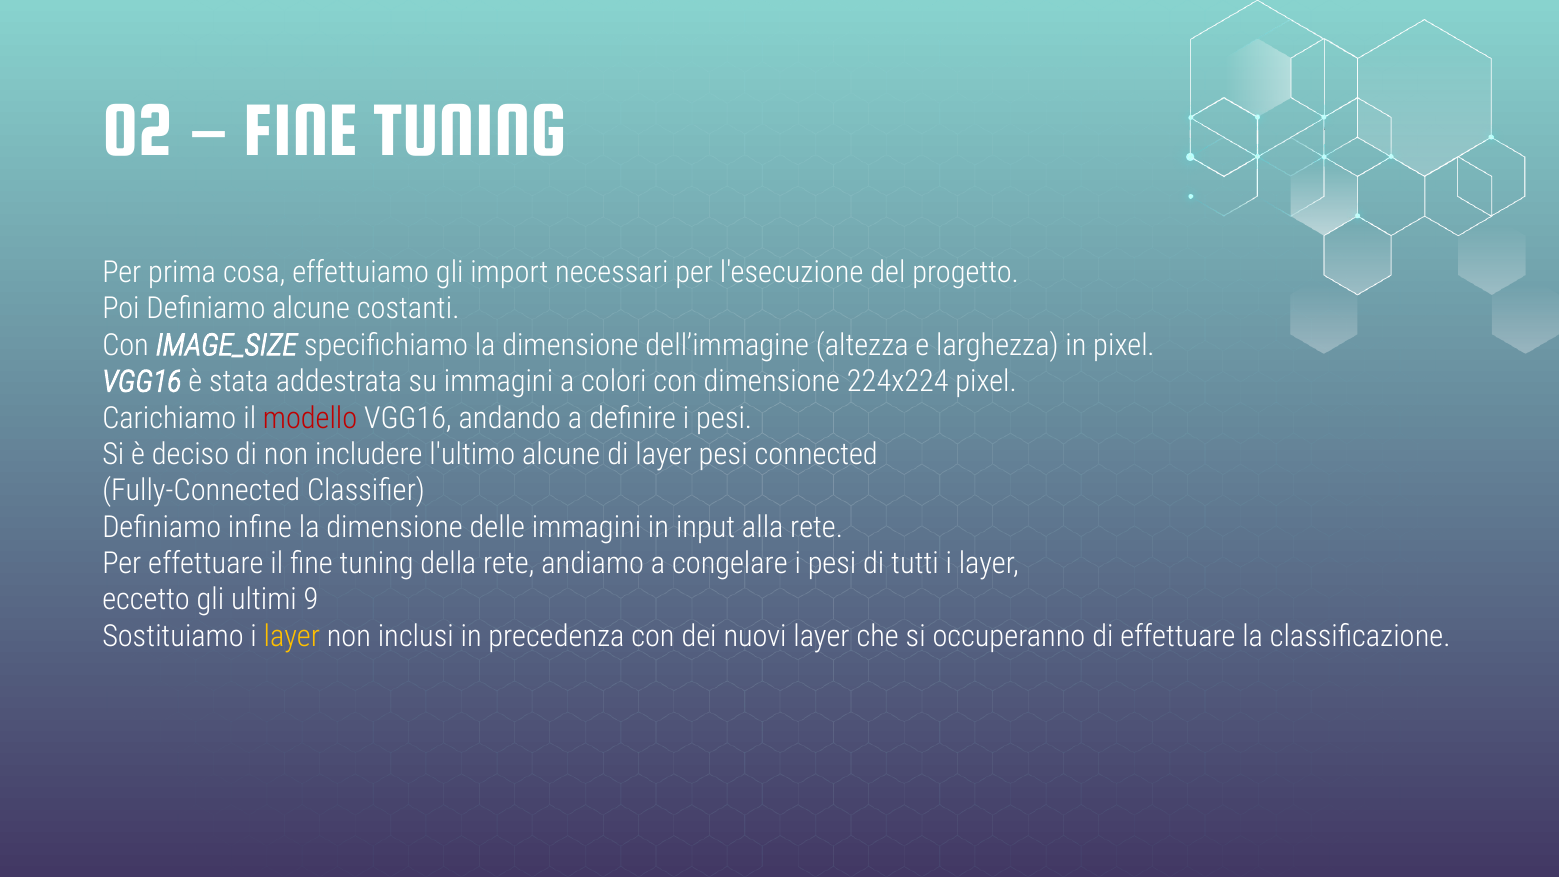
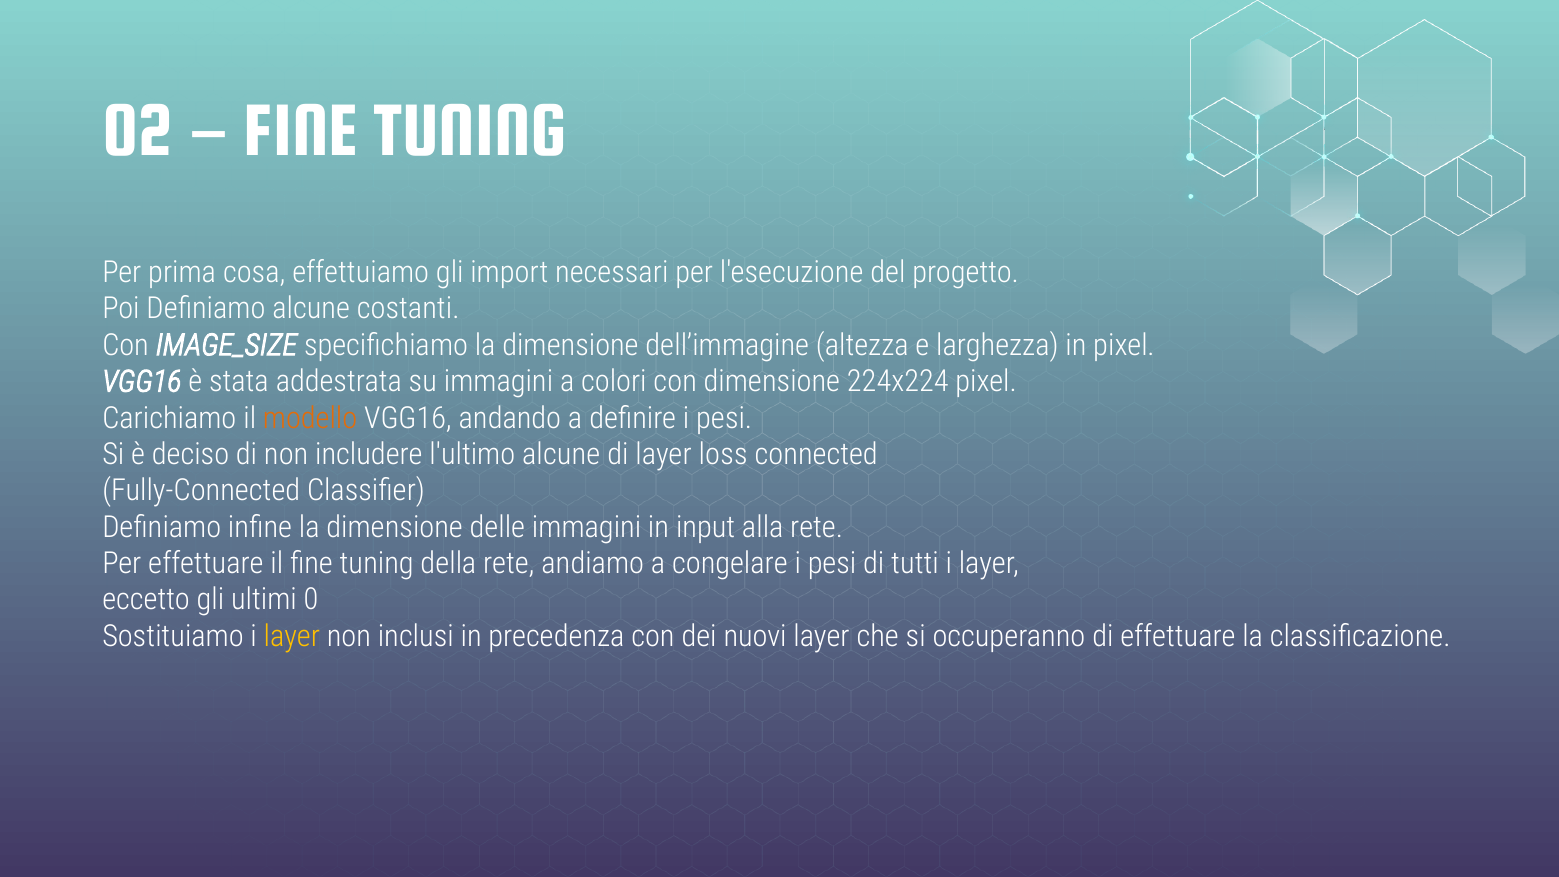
modello colour: red -> orange
layer pesi: pesi -> loss
9: 9 -> 0
